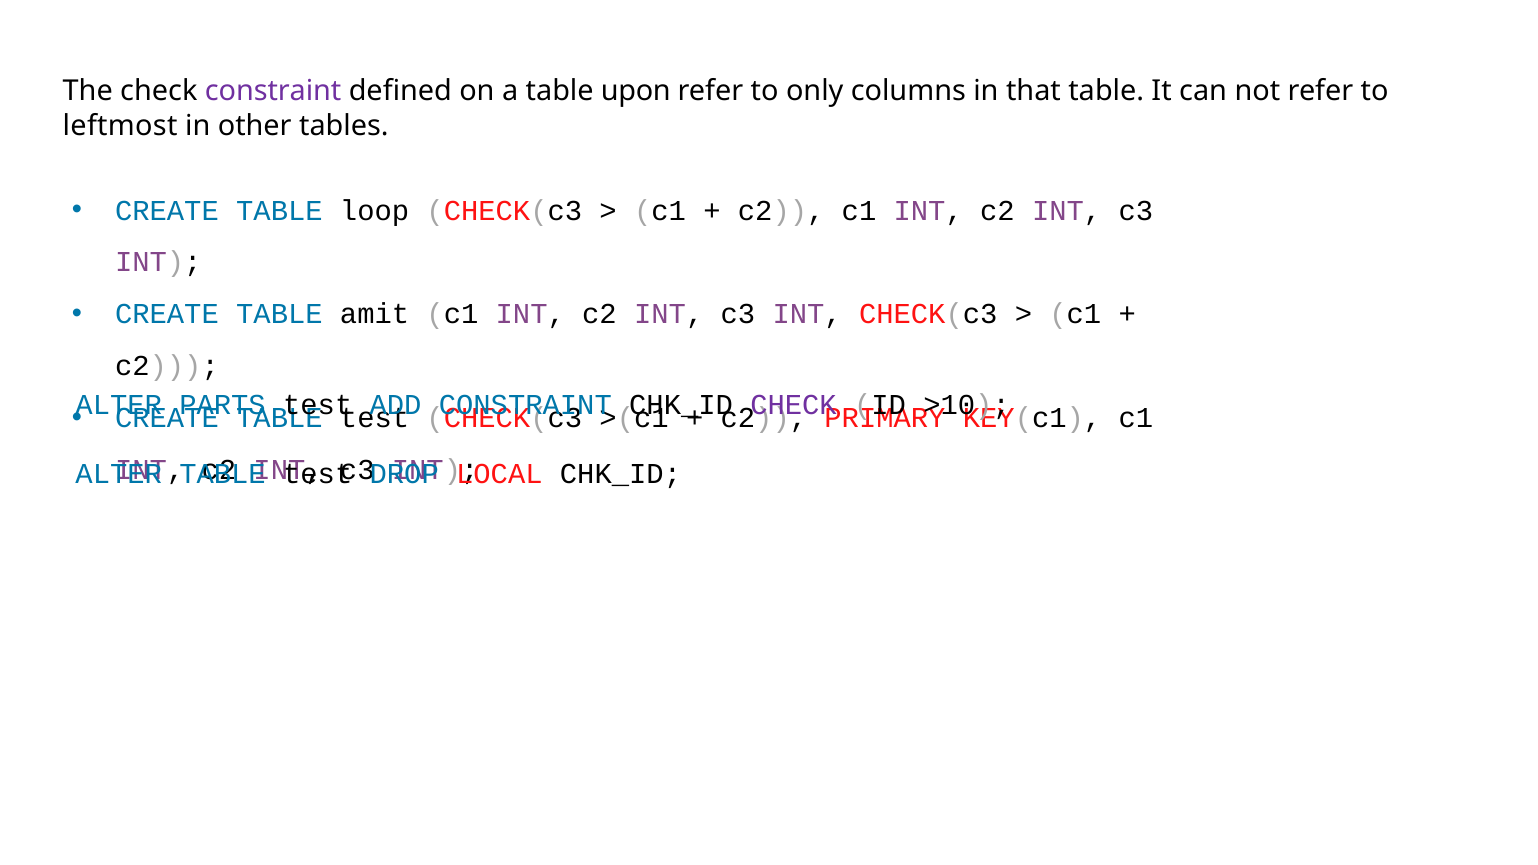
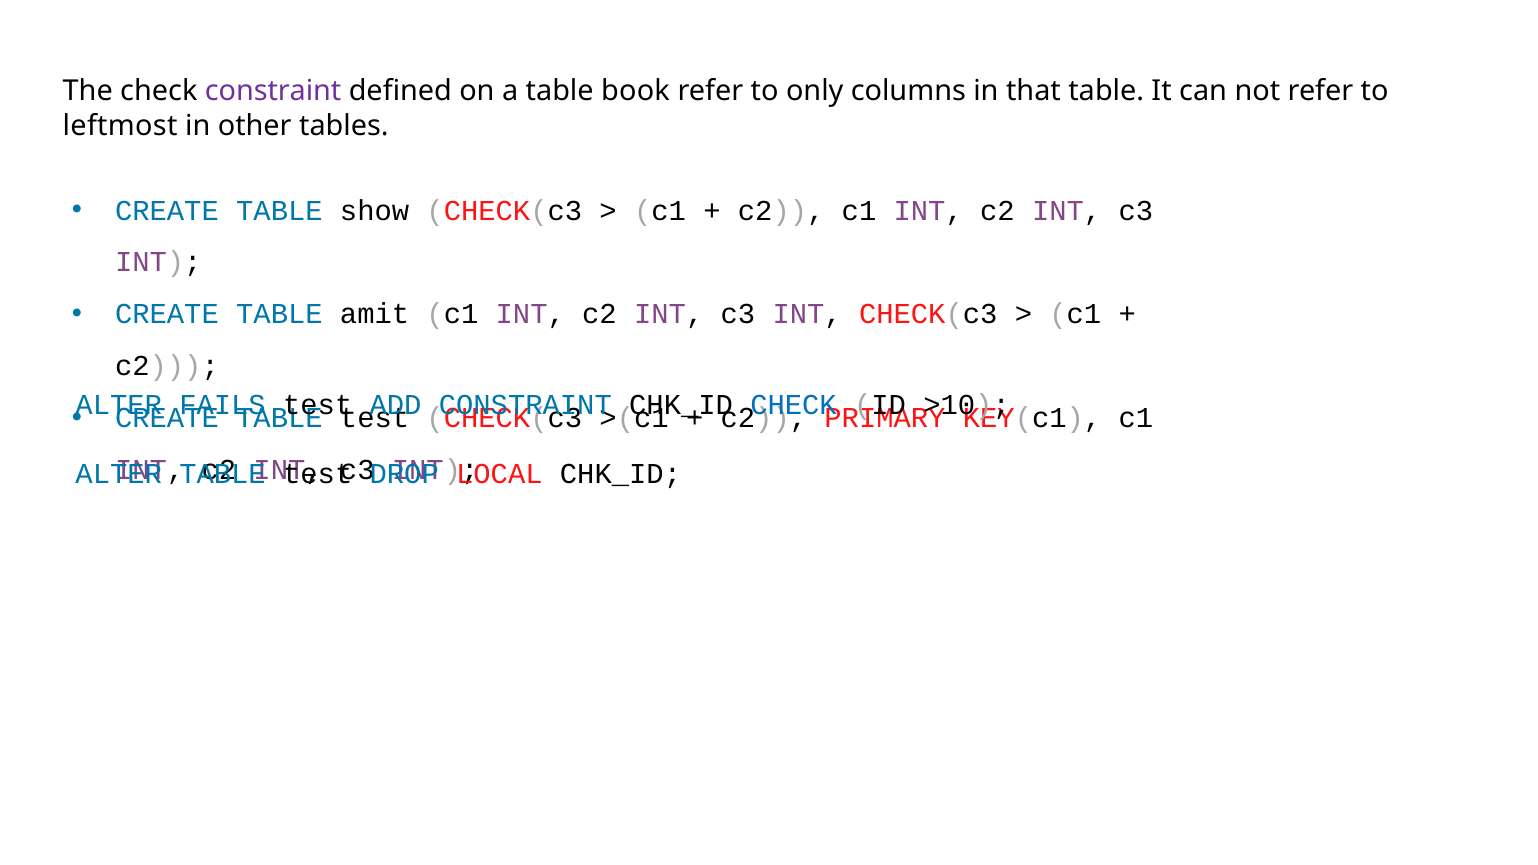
upon: upon -> book
loop: loop -> show
PARTS: PARTS -> FAILS
CHECK at (794, 405) colour: purple -> blue
